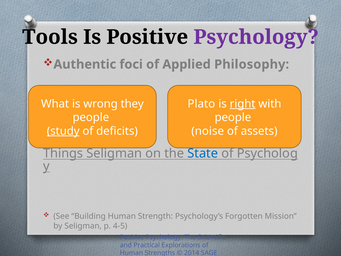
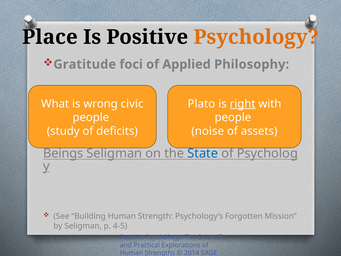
Tools: Tools -> Place
Psychology at (256, 37) colour: purple -> orange
Authentic: Authentic -> Gratitude
they: they -> civic
study underline: present -> none
Things: Things -> Beings
